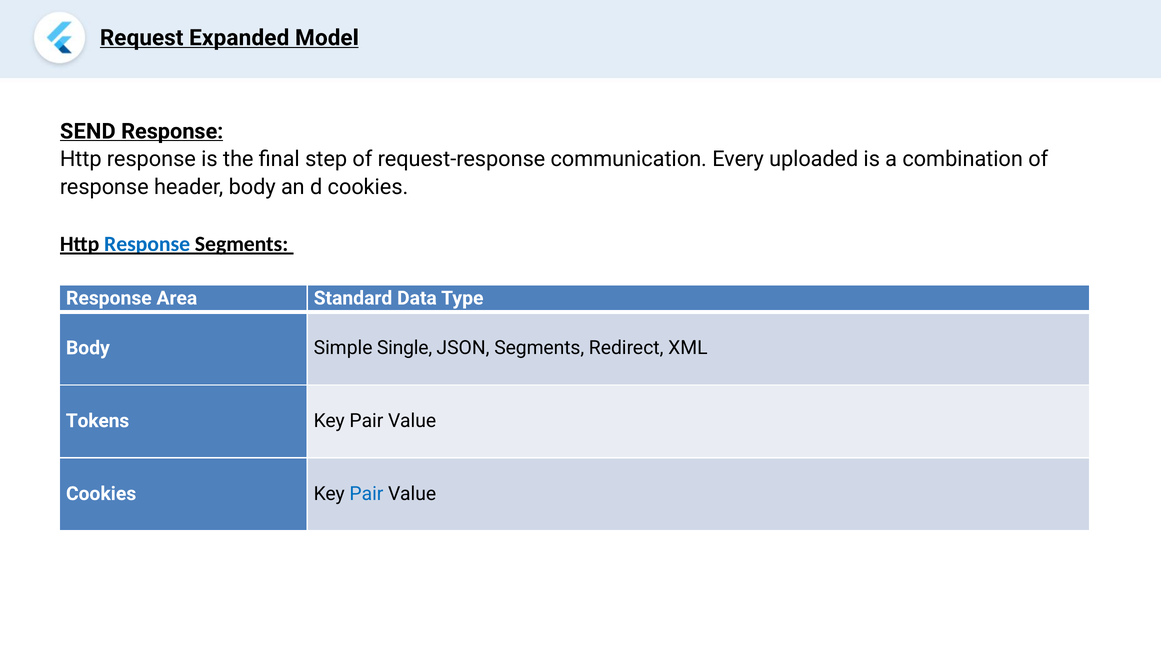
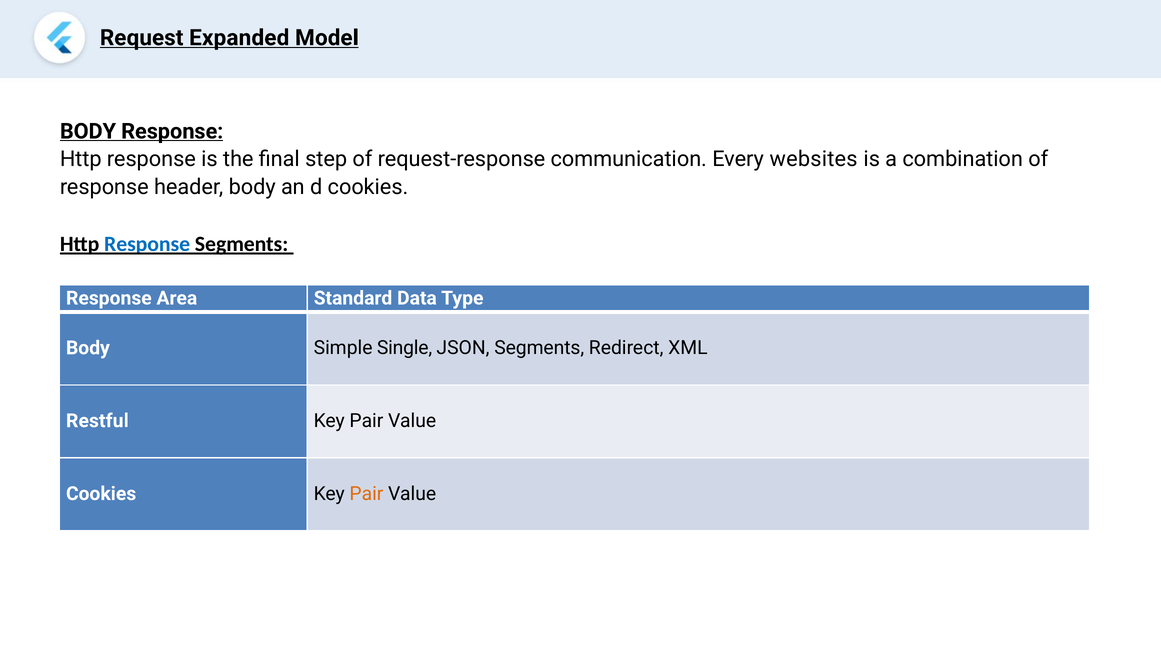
SEND at (88, 131): SEND -> BODY
uploaded: uploaded -> websites
Tokens: Tokens -> Restful
Pair at (366, 494) colour: blue -> orange
